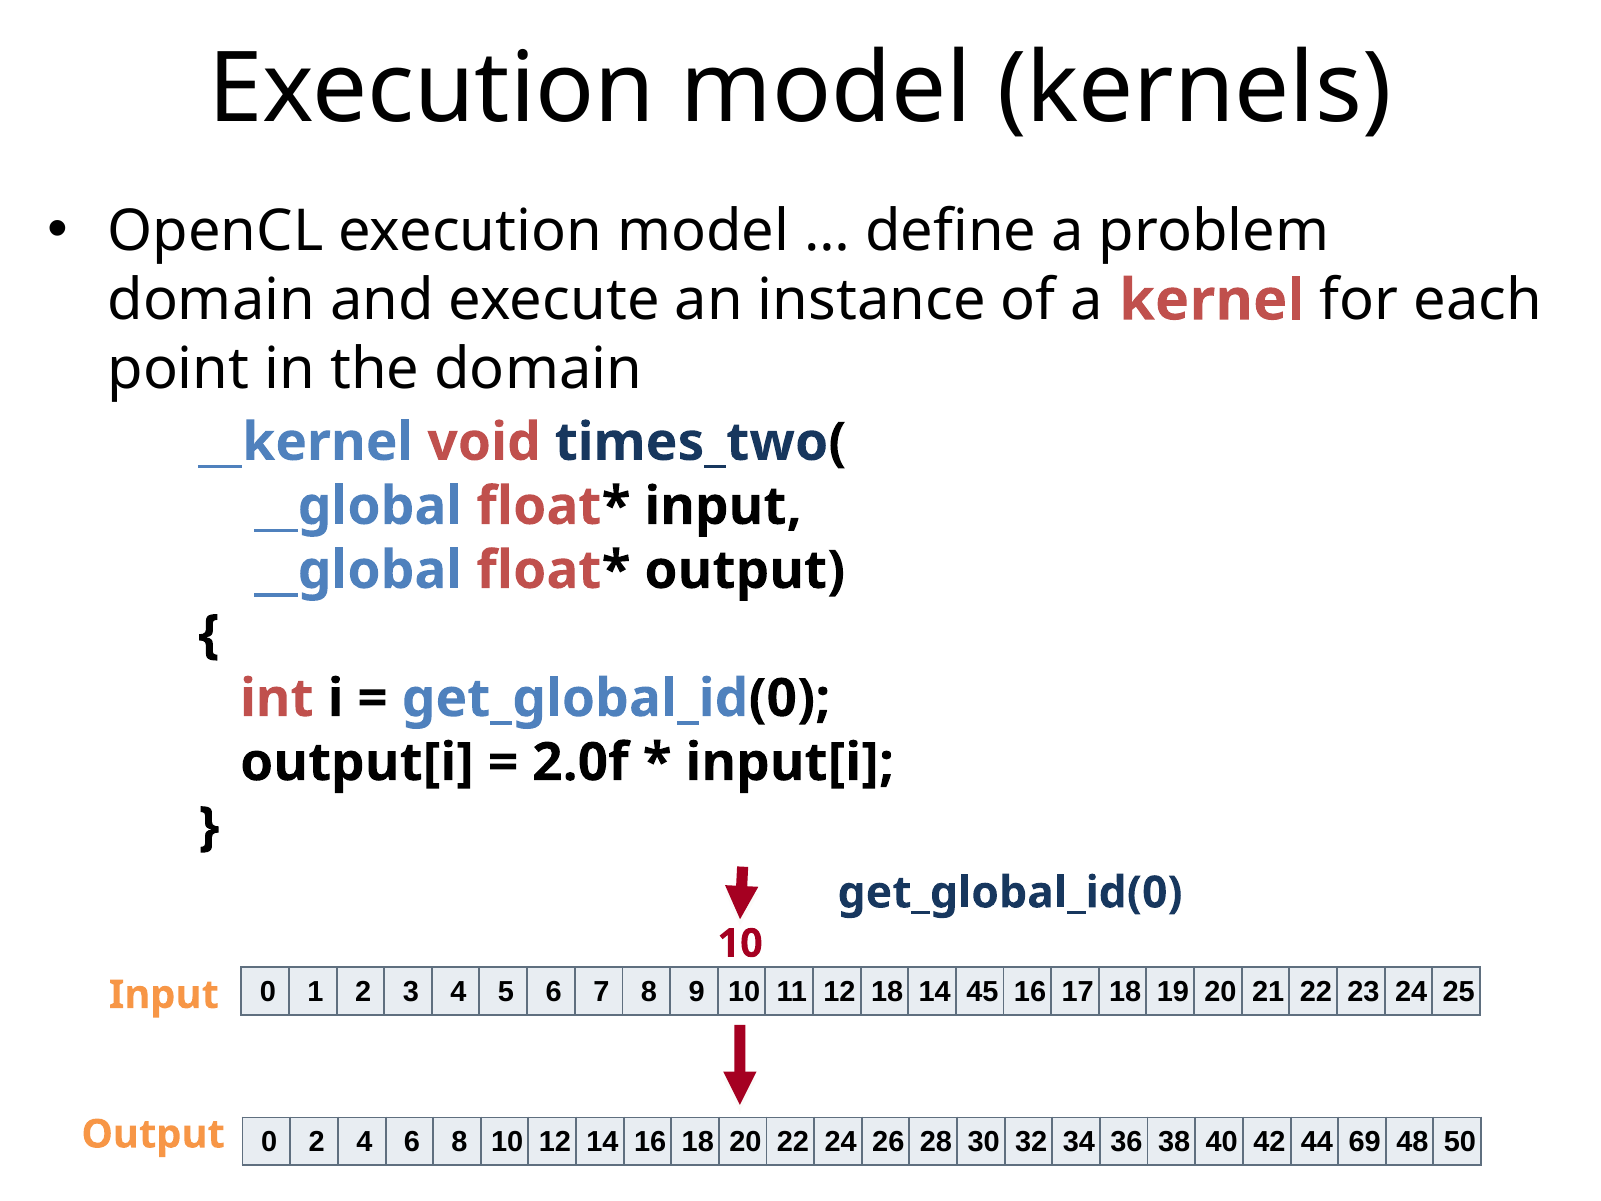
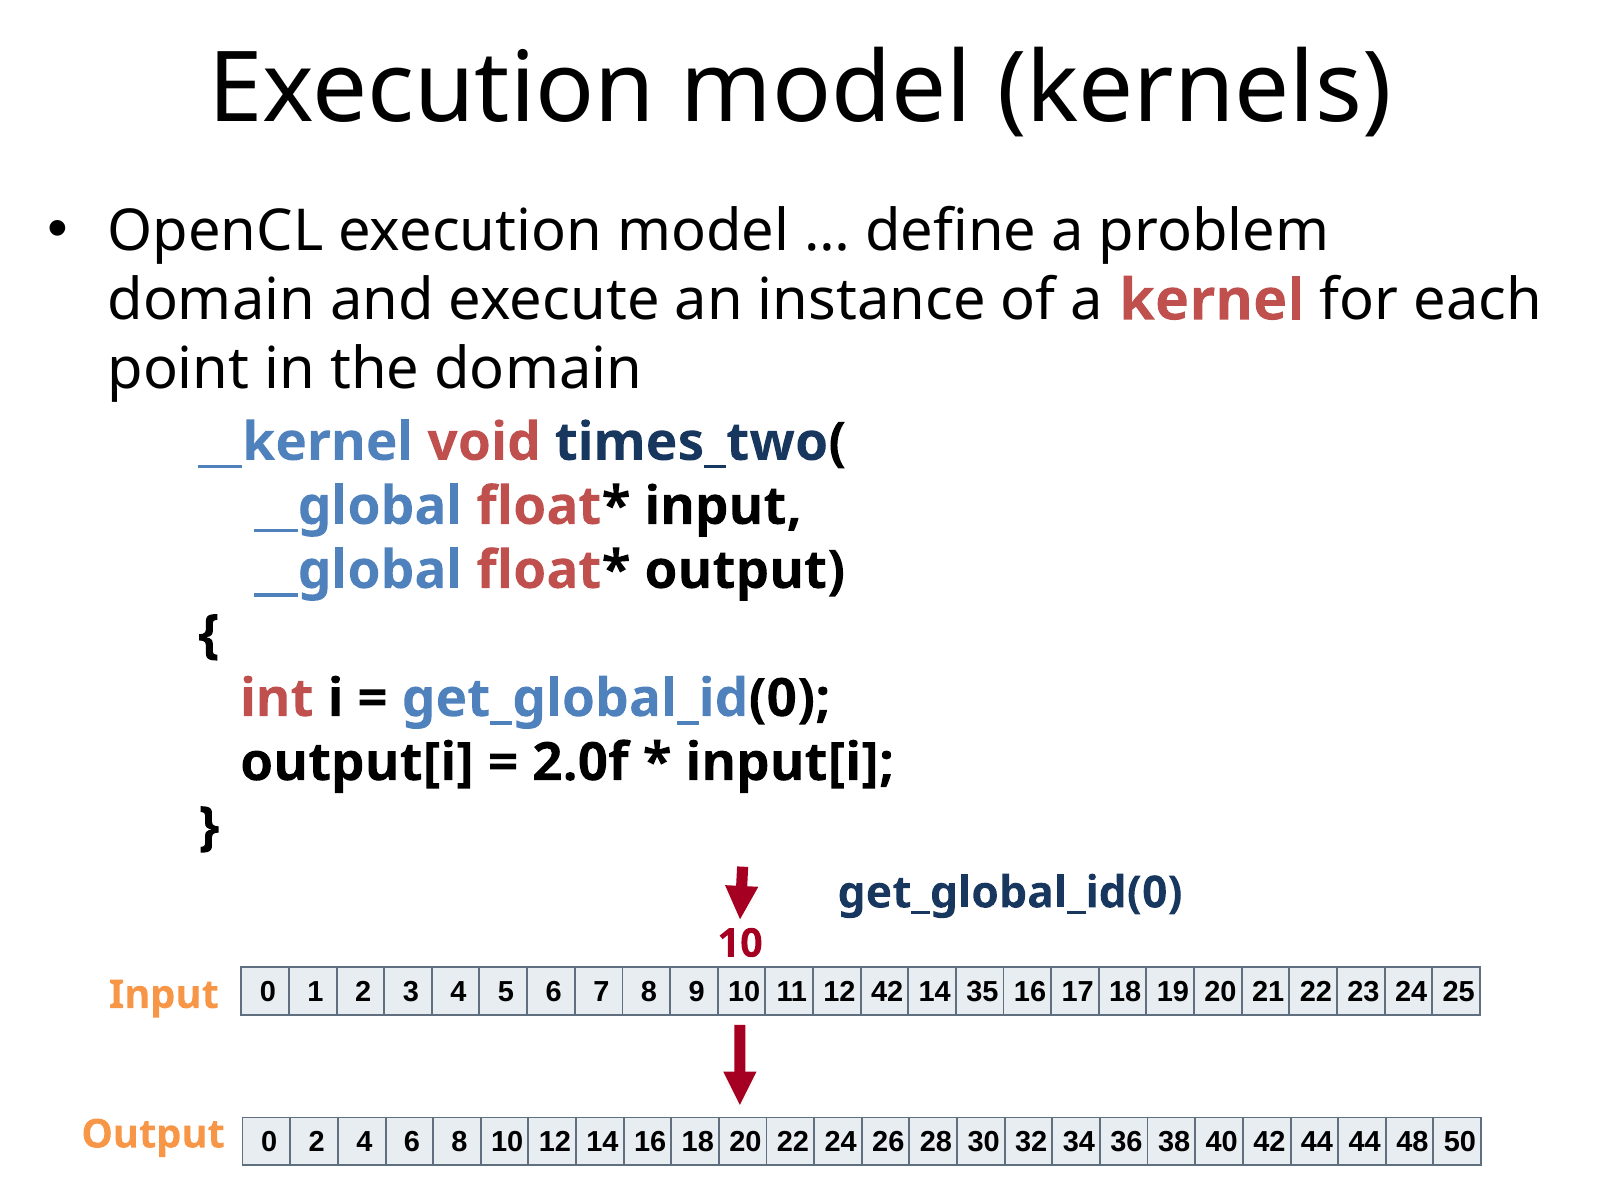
12 18: 18 -> 42
45: 45 -> 35
44 69: 69 -> 44
